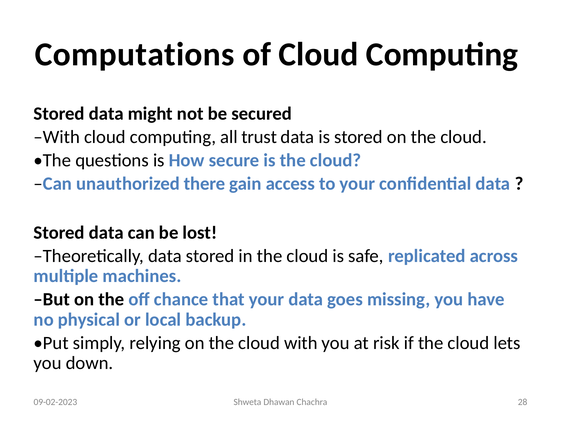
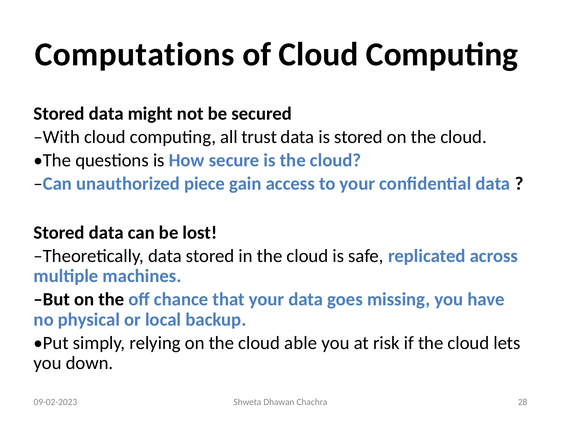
there: there -> piece
cloud with: with -> able
